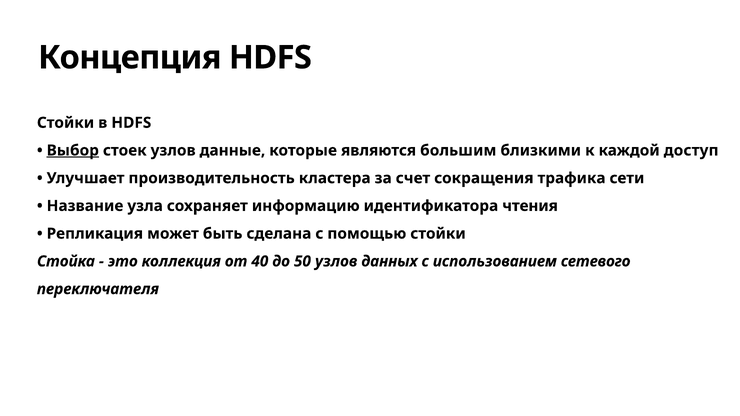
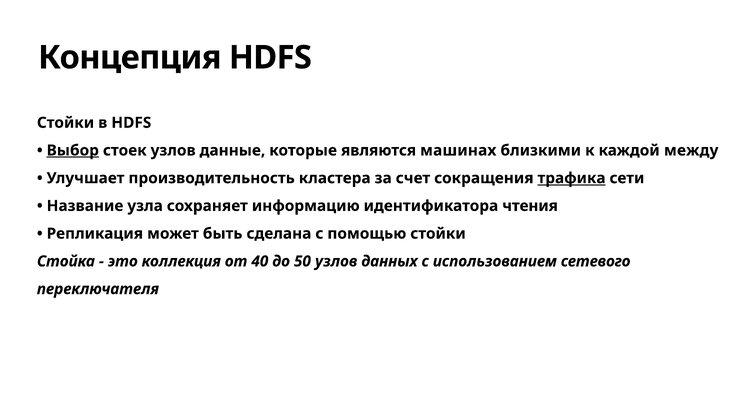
большим: большим -> машинах
доступ: доступ -> между
трафика underline: none -> present
